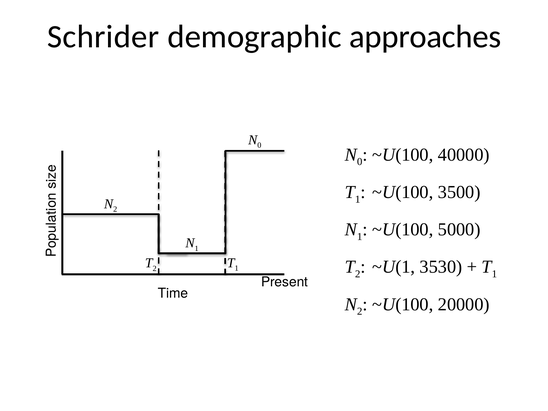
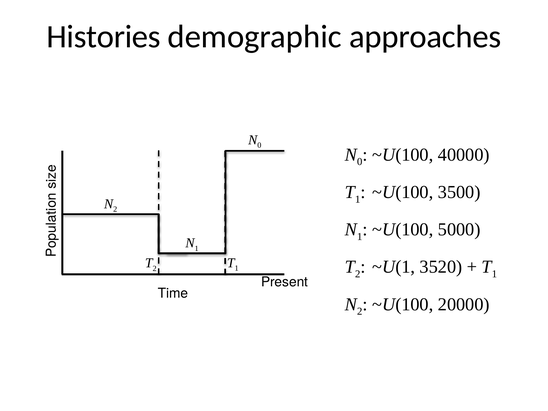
Schrider: Schrider -> Histories
3530: 3530 -> 3520
